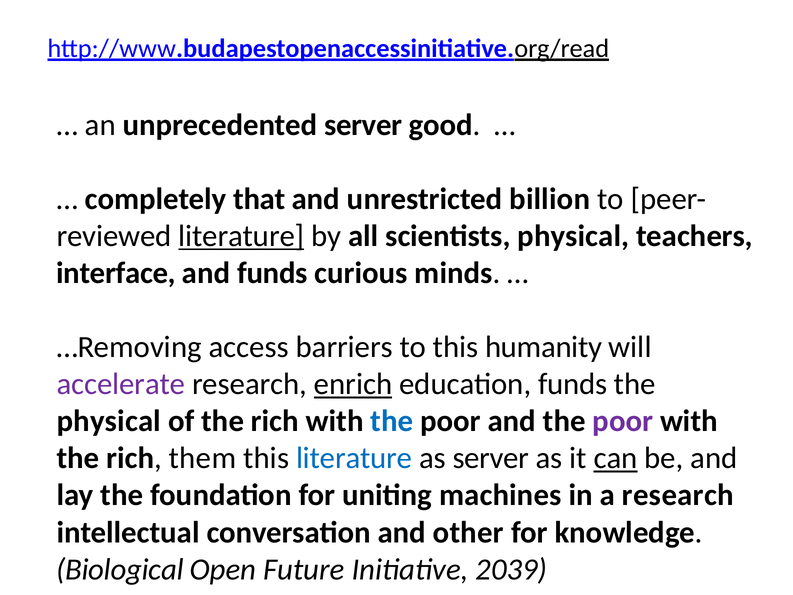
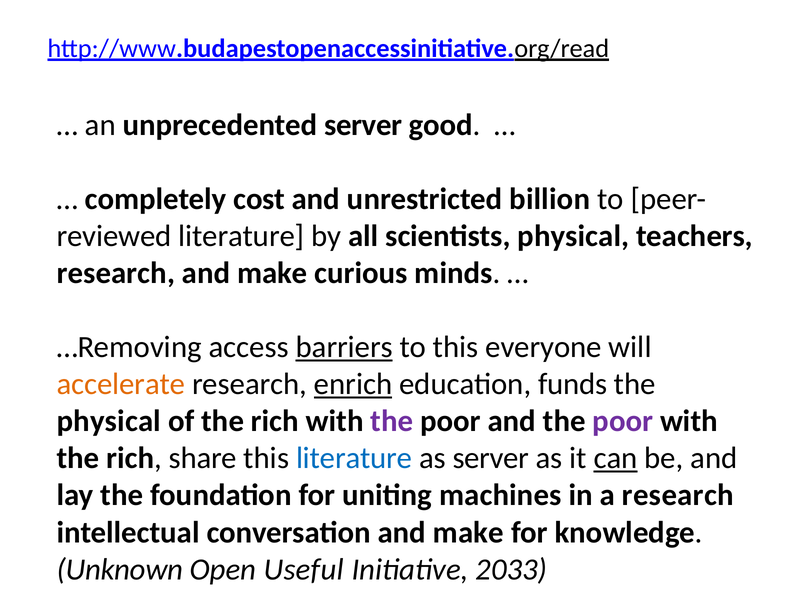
that: that -> cost
literature at (241, 236) underline: present -> none
interface at (116, 273): interface -> research
funds at (272, 273): funds -> make
barriers underline: none -> present
humanity: humanity -> everyone
accelerate colour: purple -> orange
the at (392, 421) colour: blue -> purple
them: them -> share
conversation and other: other -> make
Biological: Biological -> Unknown
Future: Future -> Useful
2039: 2039 -> 2033
